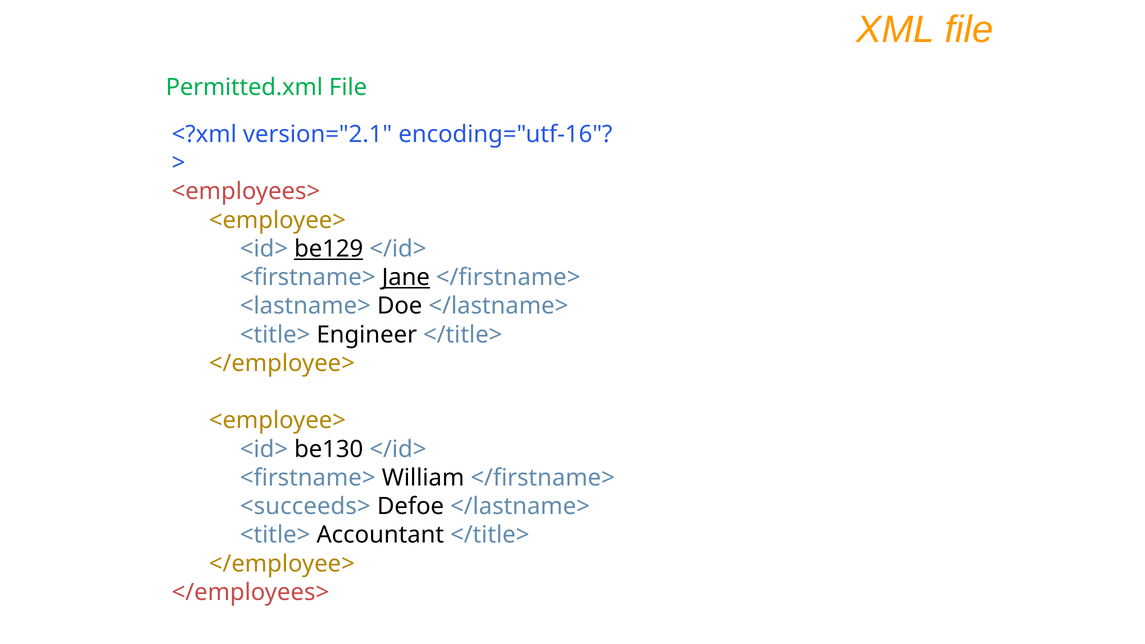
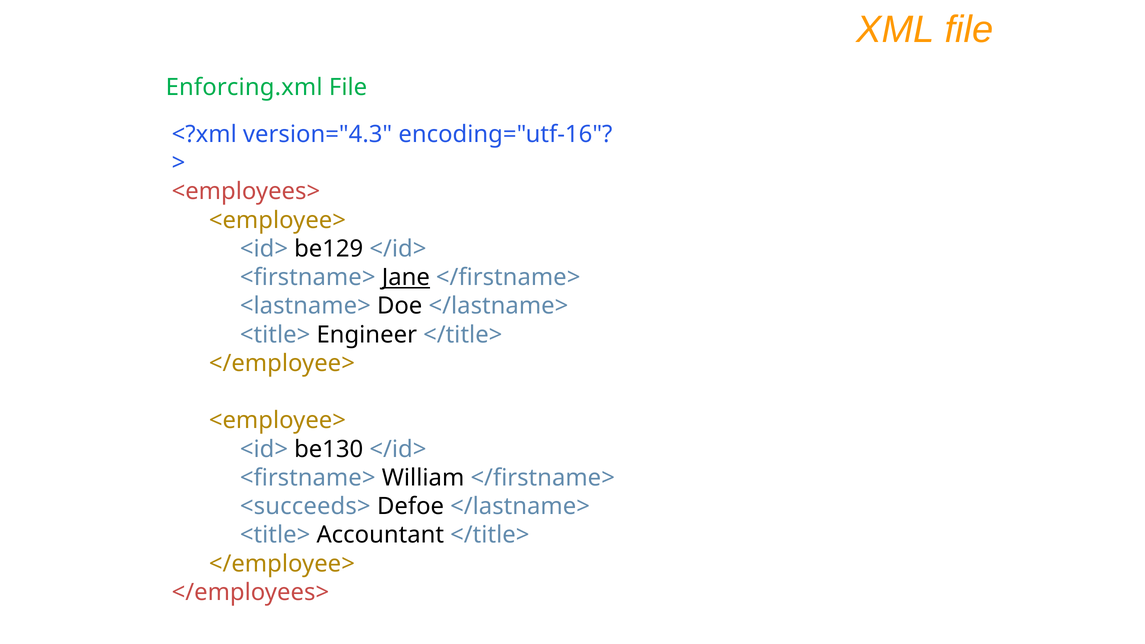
Permitted.xml: Permitted.xml -> Enforcing.xml
version="2.1: version="2.1 -> version="4.3
be129 underline: present -> none
